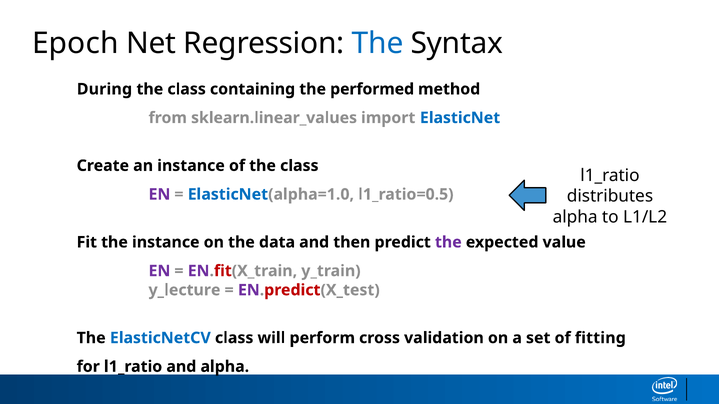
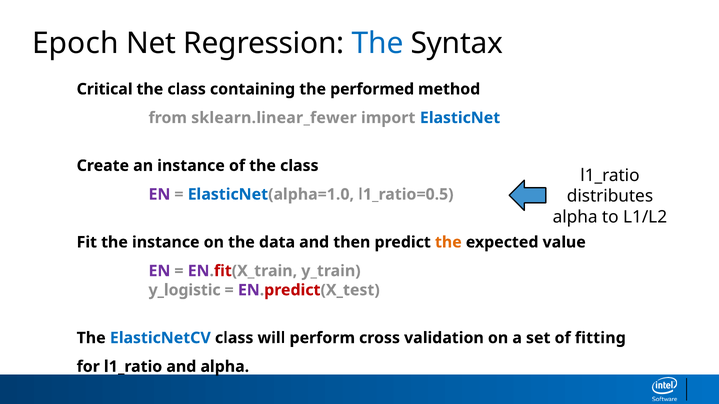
During: During -> Critical
sklearn.linear_values: sklearn.linear_values -> sklearn.linear_fewer
the at (448, 242) colour: purple -> orange
y_lecture: y_lecture -> y_logistic
